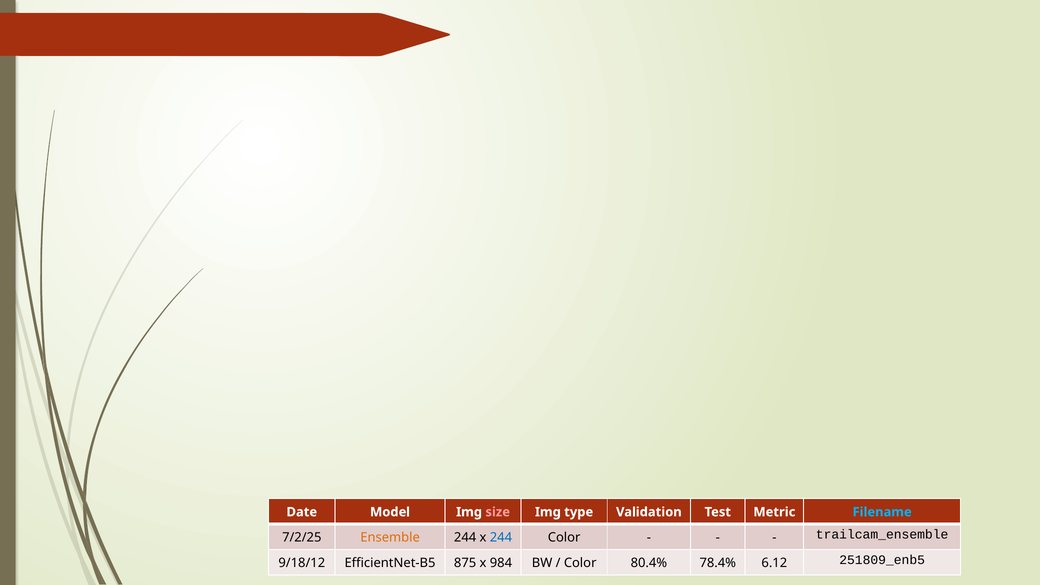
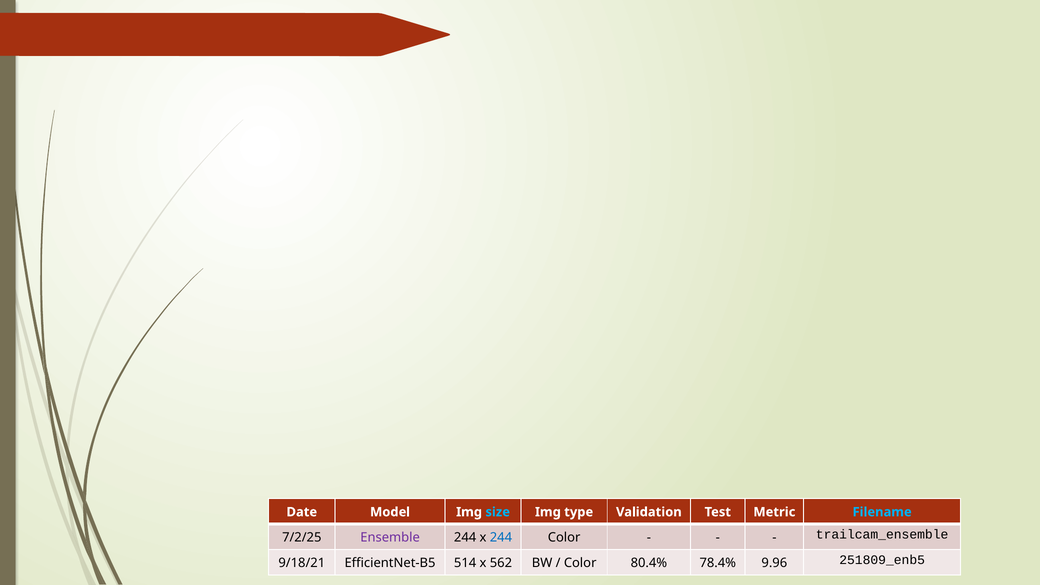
size colour: pink -> light blue
Ensemble colour: orange -> purple
9/18/12: 9/18/12 -> 9/18/21
875: 875 -> 514
984: 984 -> 562
6.12: 6.12 -> 9.96
